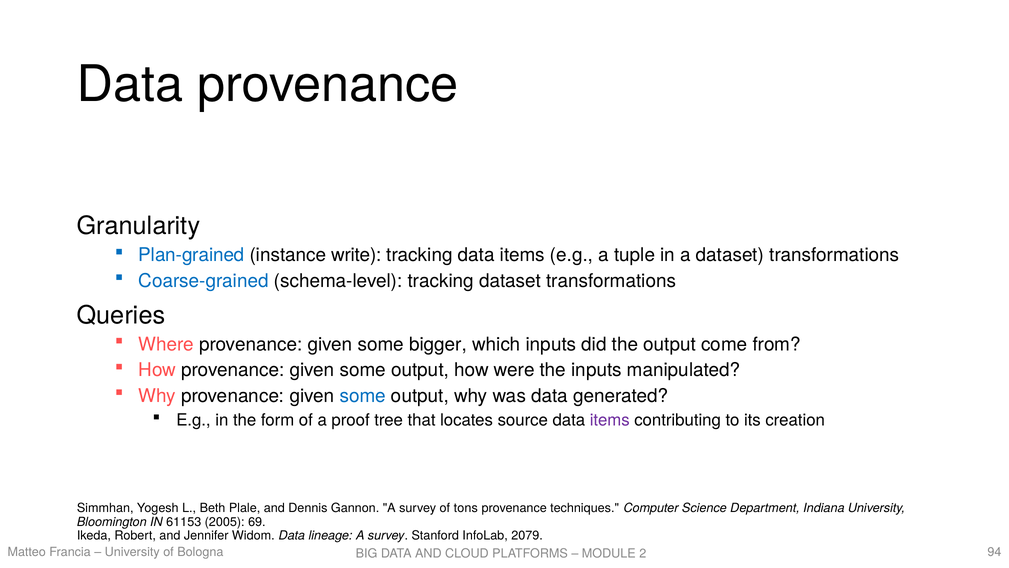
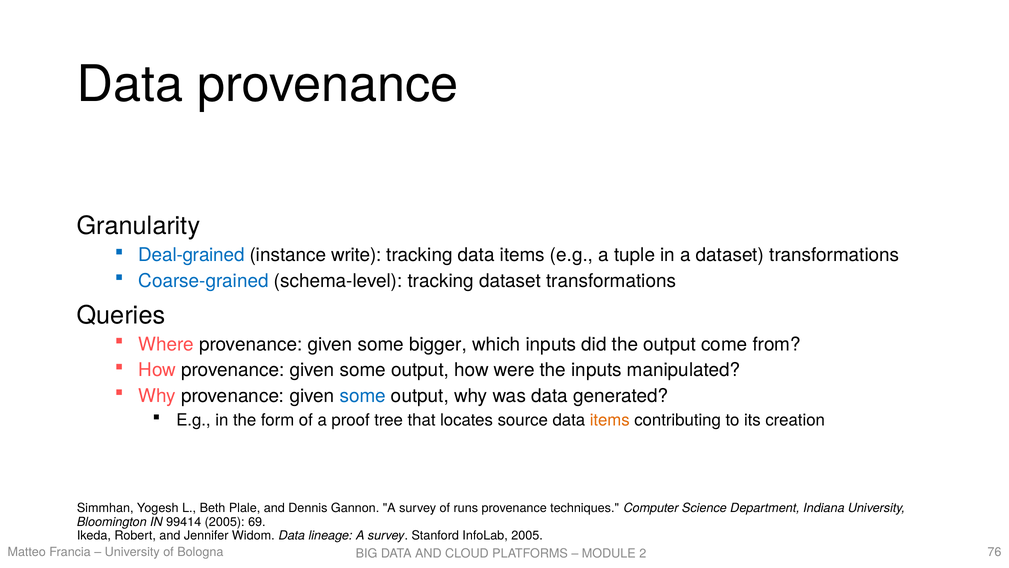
Plan-grained: Plan-grained -> Deal-grained
items at (610, 420) colour: purple -> orange
tons: tons -> runs
61153: 61153 -> 99414
InfoLab 2079: 2079 -> 2005
94: 94 -> 76
